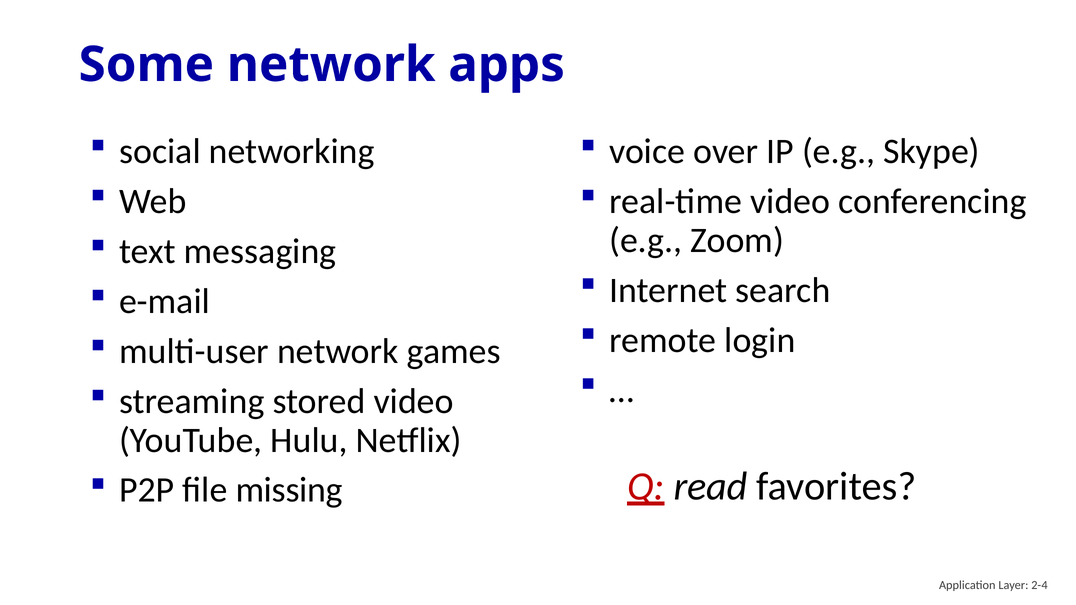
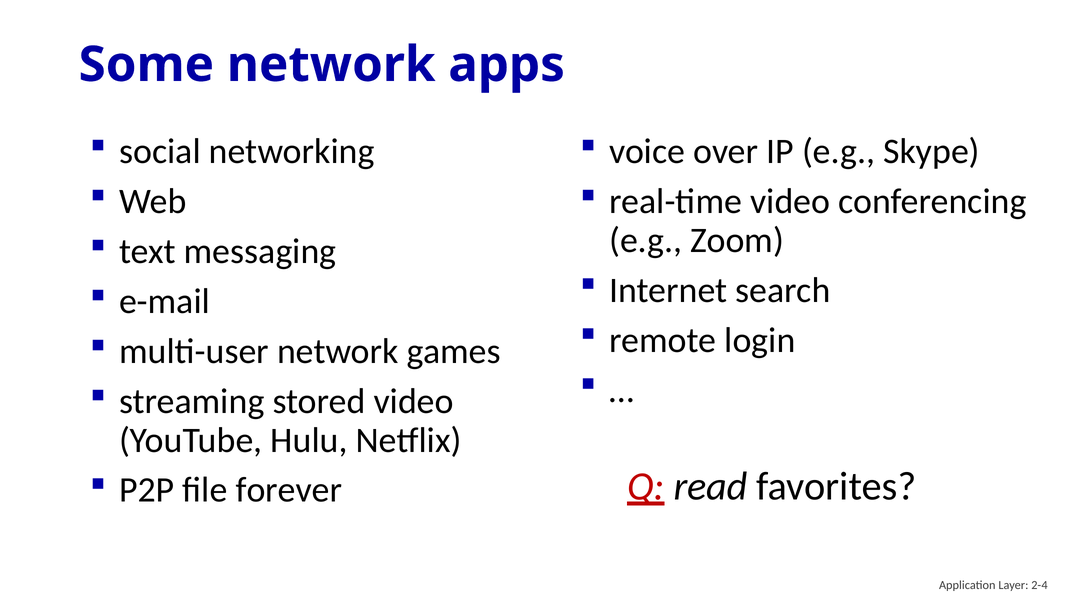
missing: missing -> forever
